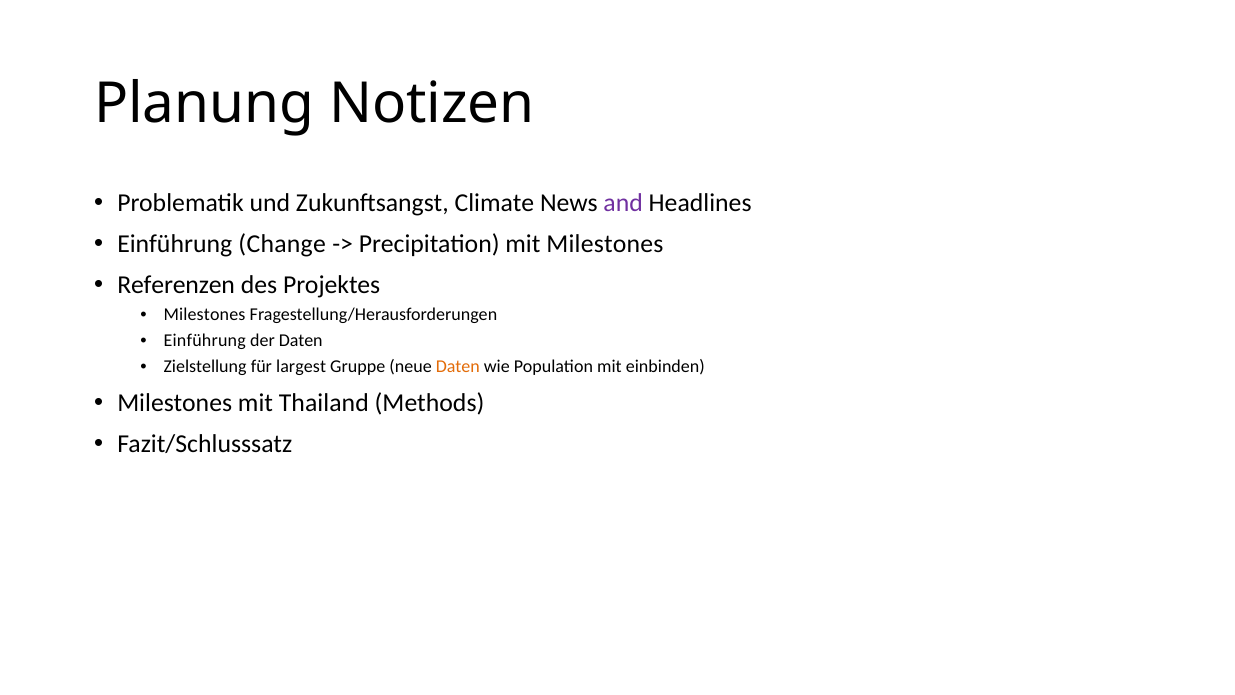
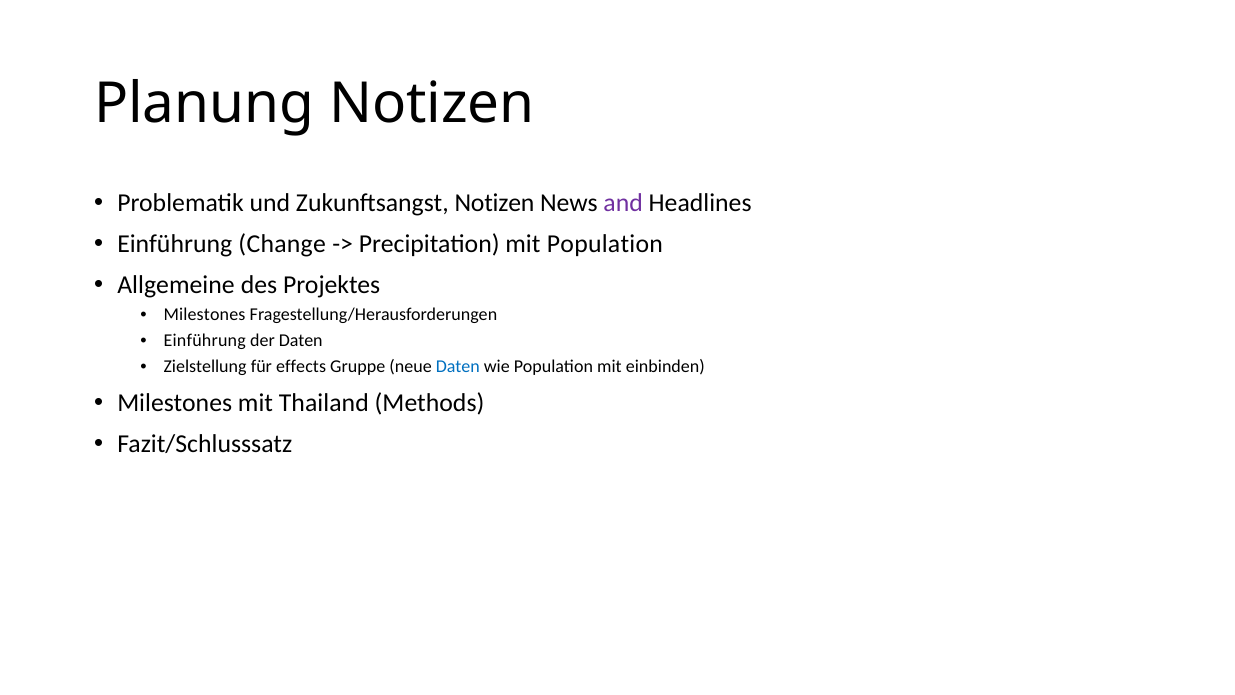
Zukunftsangst Climate: Climate -> Notizen
mit Milestones: Milestones -> Population
Referenzen: Referenzen -> Allgemeine
largest: largest -> effects
Daten at (458, 367) colour: orange -> blue
